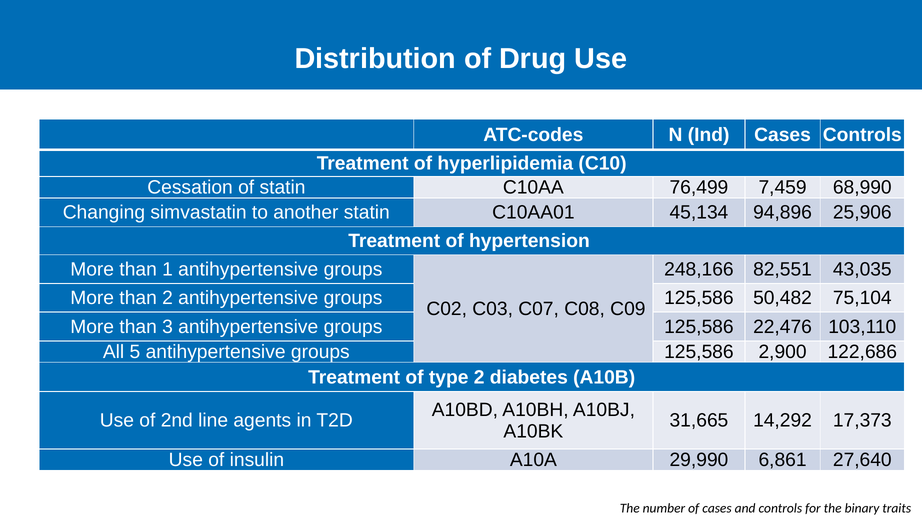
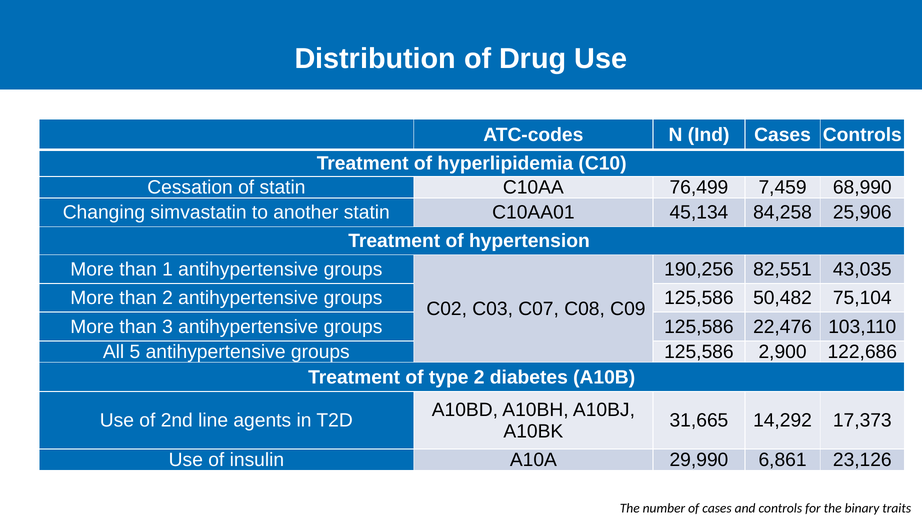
94,896: 94,896 -> 84,258
248,166: 248,166 -> 190,256
27,640: 27,640 -> 23,126
